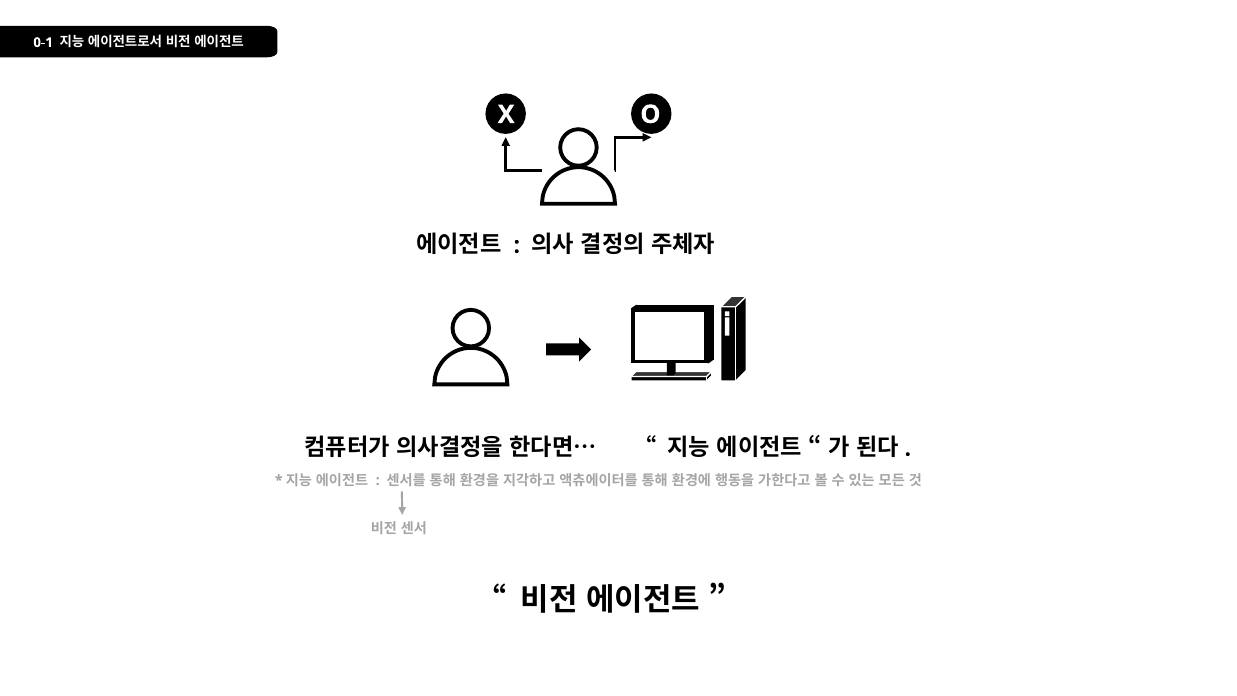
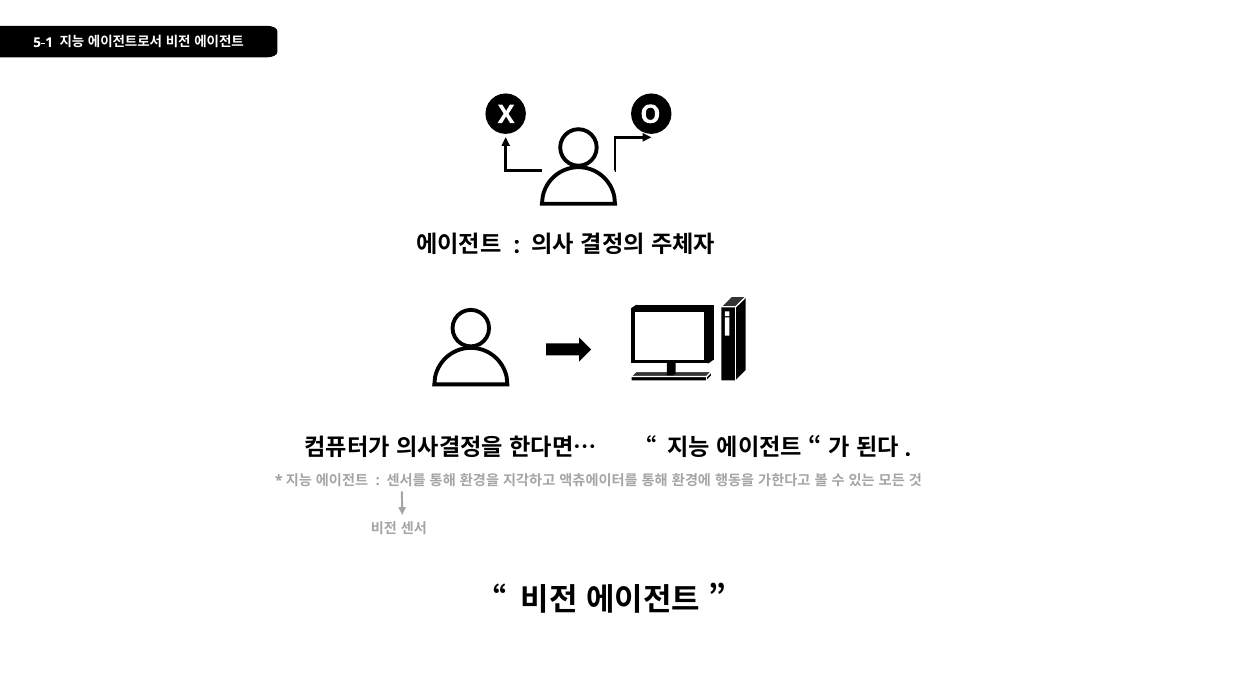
0-1: 0-1 -> 5-1
